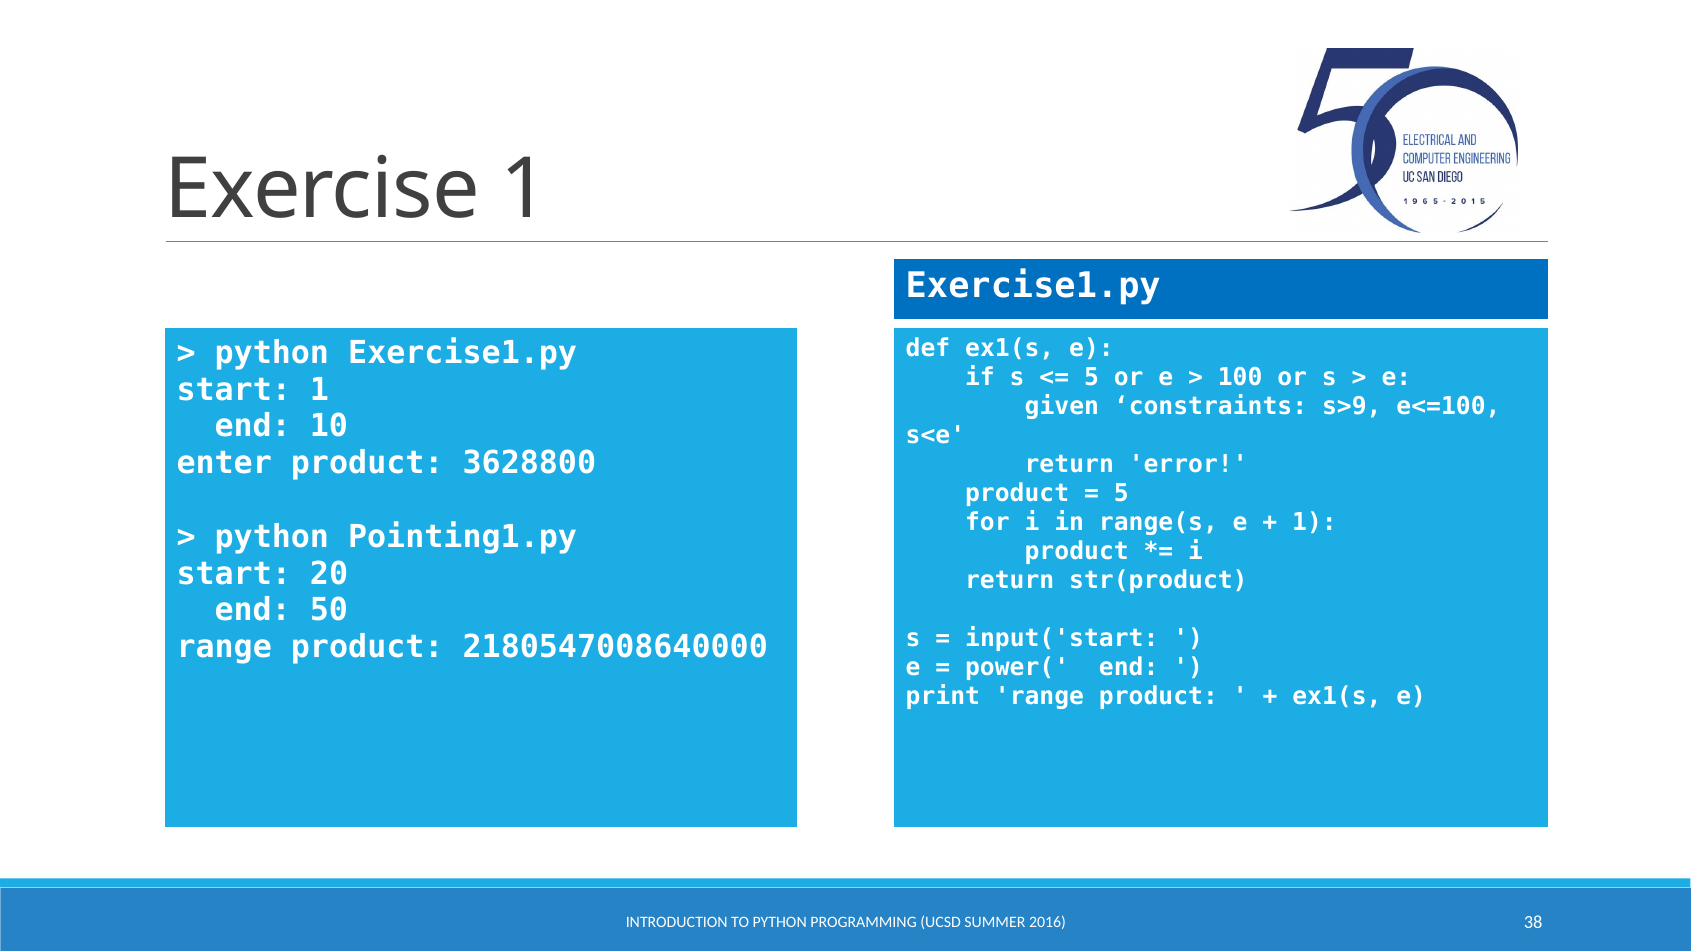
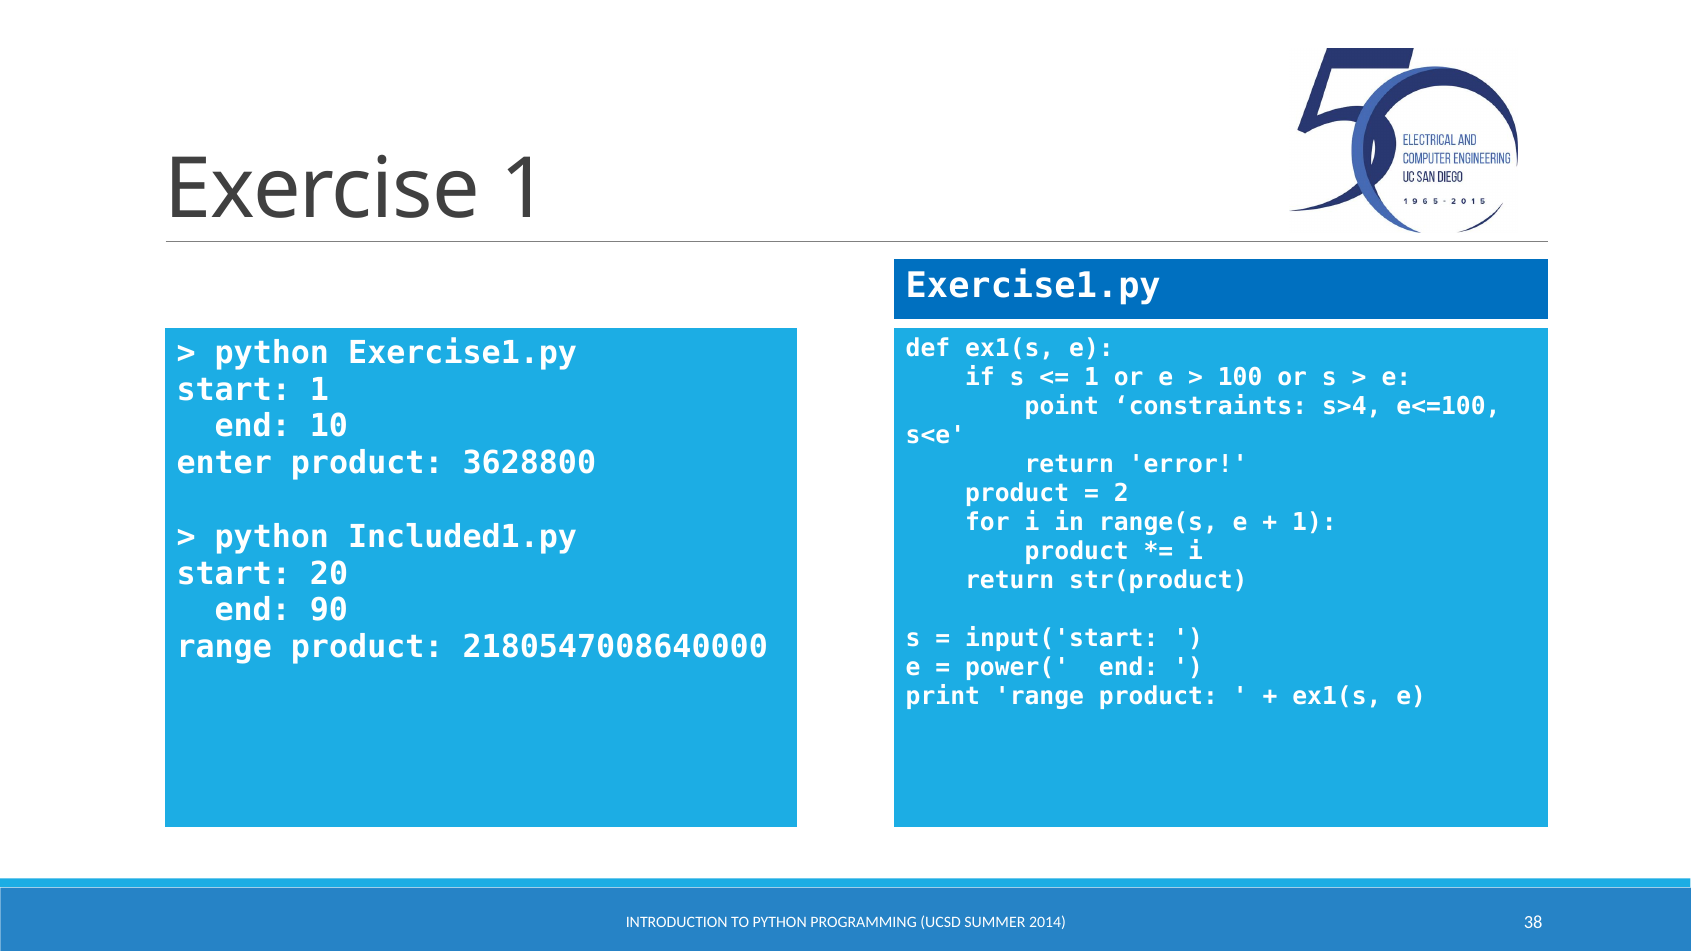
5 at (1091, 378): 5 -> 1
given: given -> point
s>9: s>9 -> s>4
5 at (1121, 494): 5 -> 2
Pointing1.py: Pointing1.py -> Included1.py
50: 50 -> 90
2016: 2016 -> 2014
